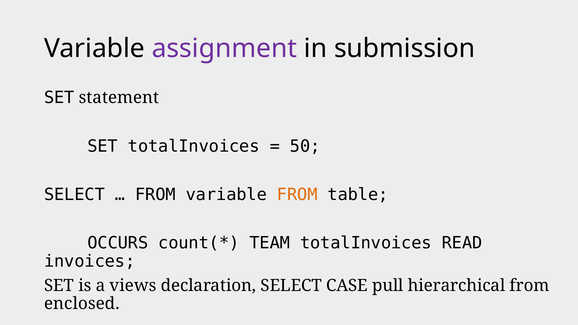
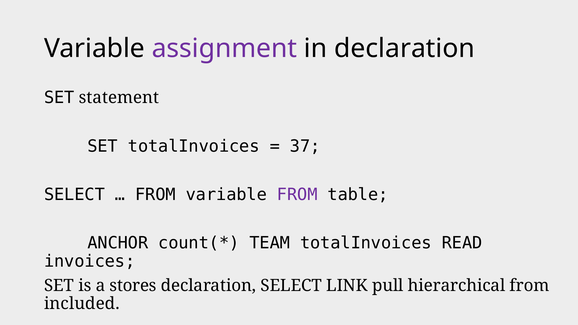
in submission: submission -> declaration
50: 50 -> 37
FROM at (297, 195) colour: orange -> purple
OCCURS: OCCURS -> ANCHOR
views: views -> stores
CASE: CASE -> LINK
enclosed: enclosed -> included
